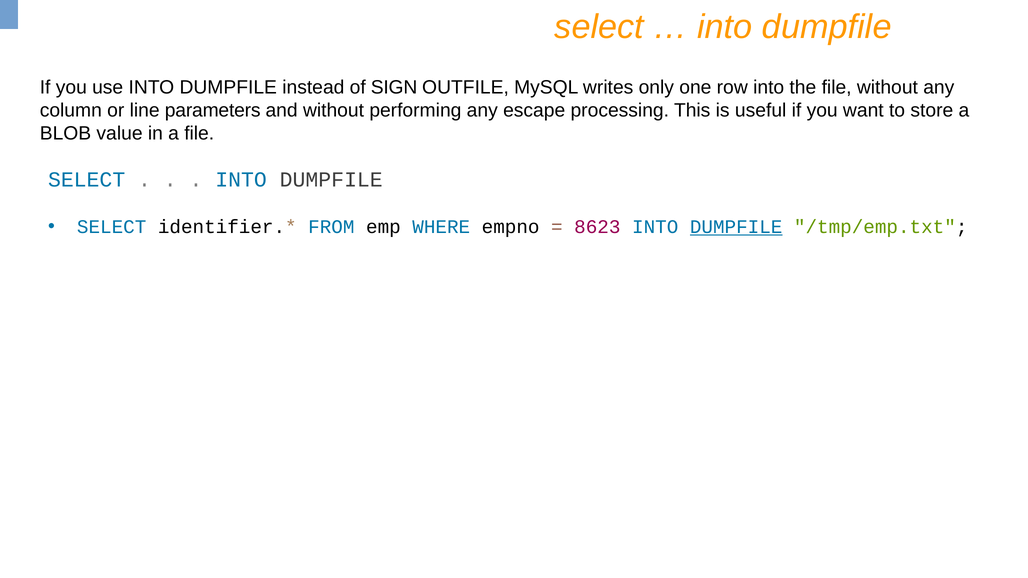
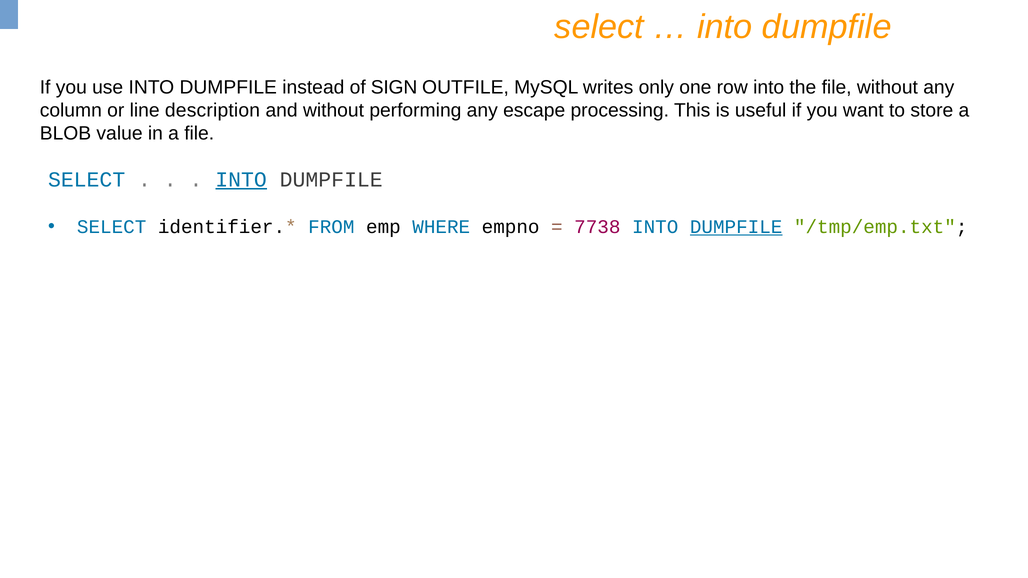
parameters: parameters -> description
INTO at (241, 180) underline: none -> present
8623: 8623 -> 7738
